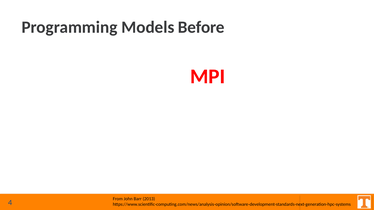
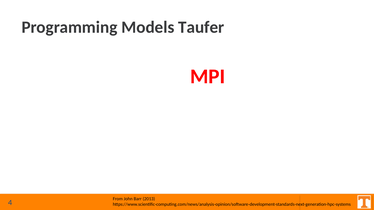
Before: Before -> Taufer
